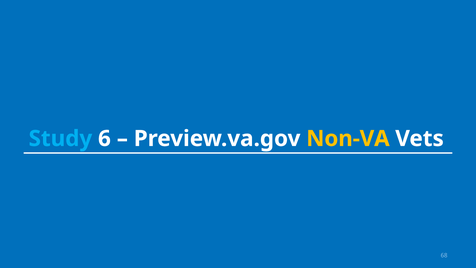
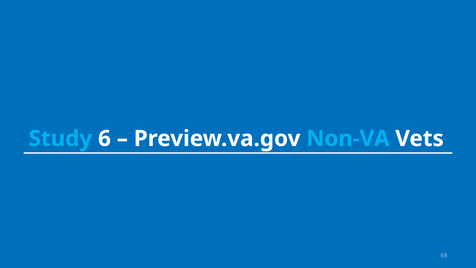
Non-VA colour: yellow -> light blue
